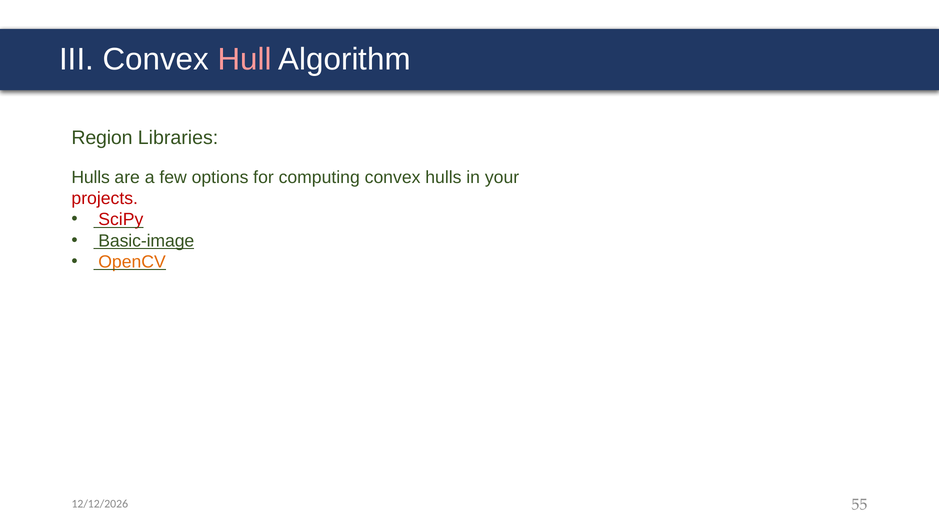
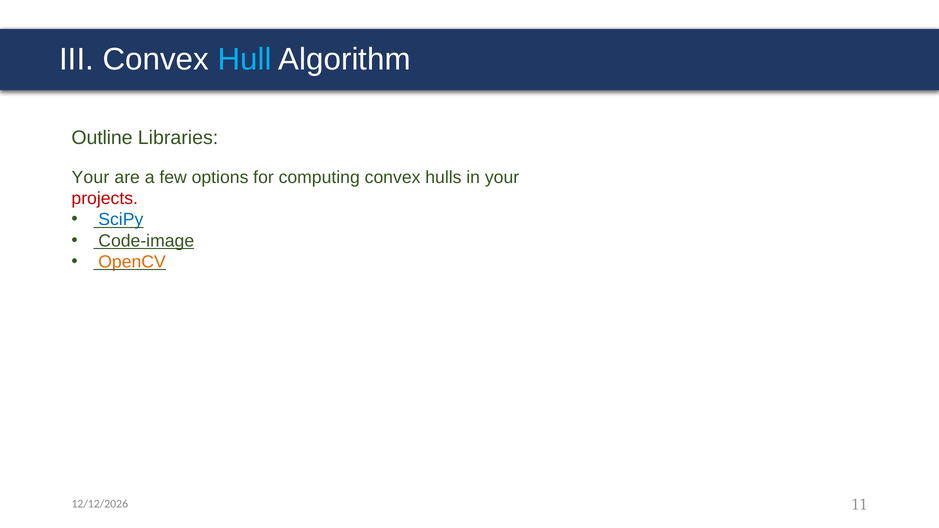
Hull colour: pink -> light blue
Region: Region -> Outline
Hulls at (91, 177): Hulls -> Your
SciPy colour: red -> blue
Basic-image: Basic-image -> Code-image
55: 55 -> 11
